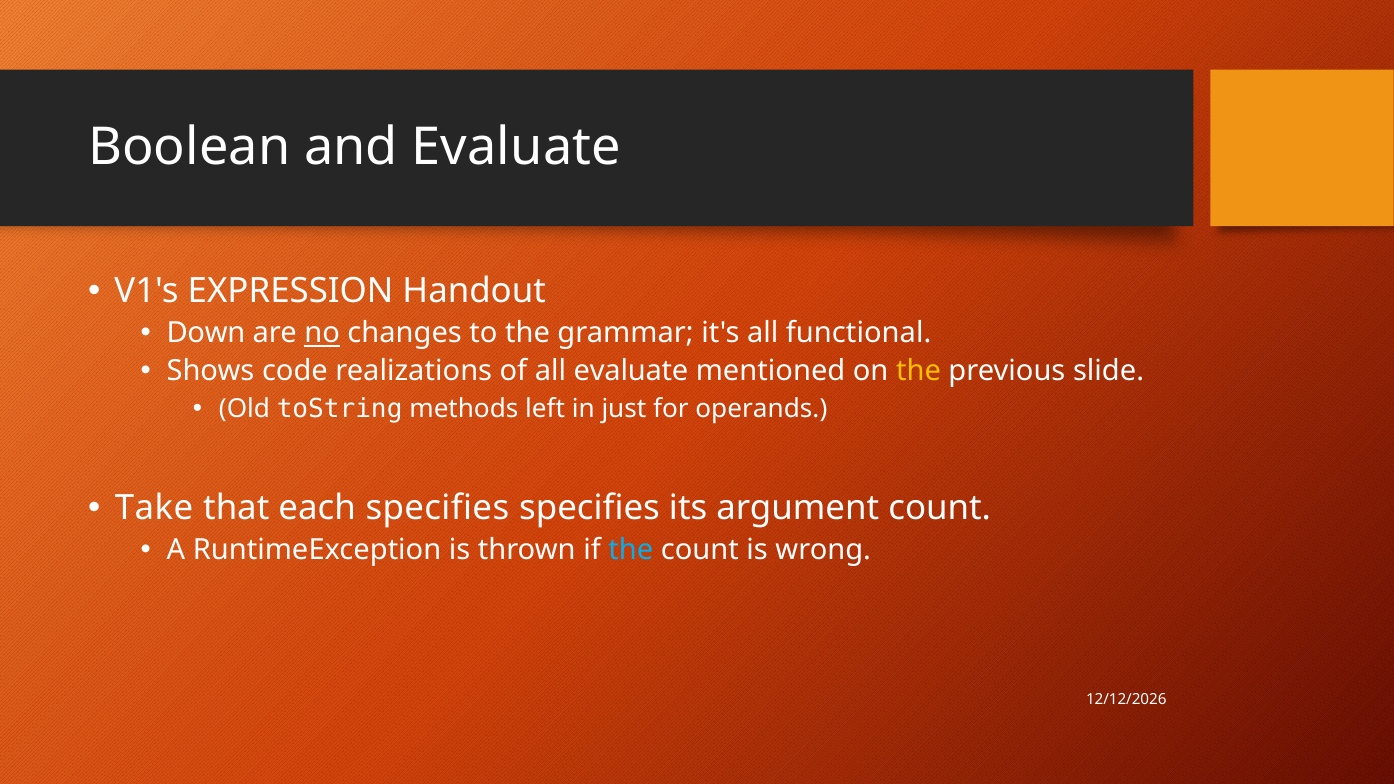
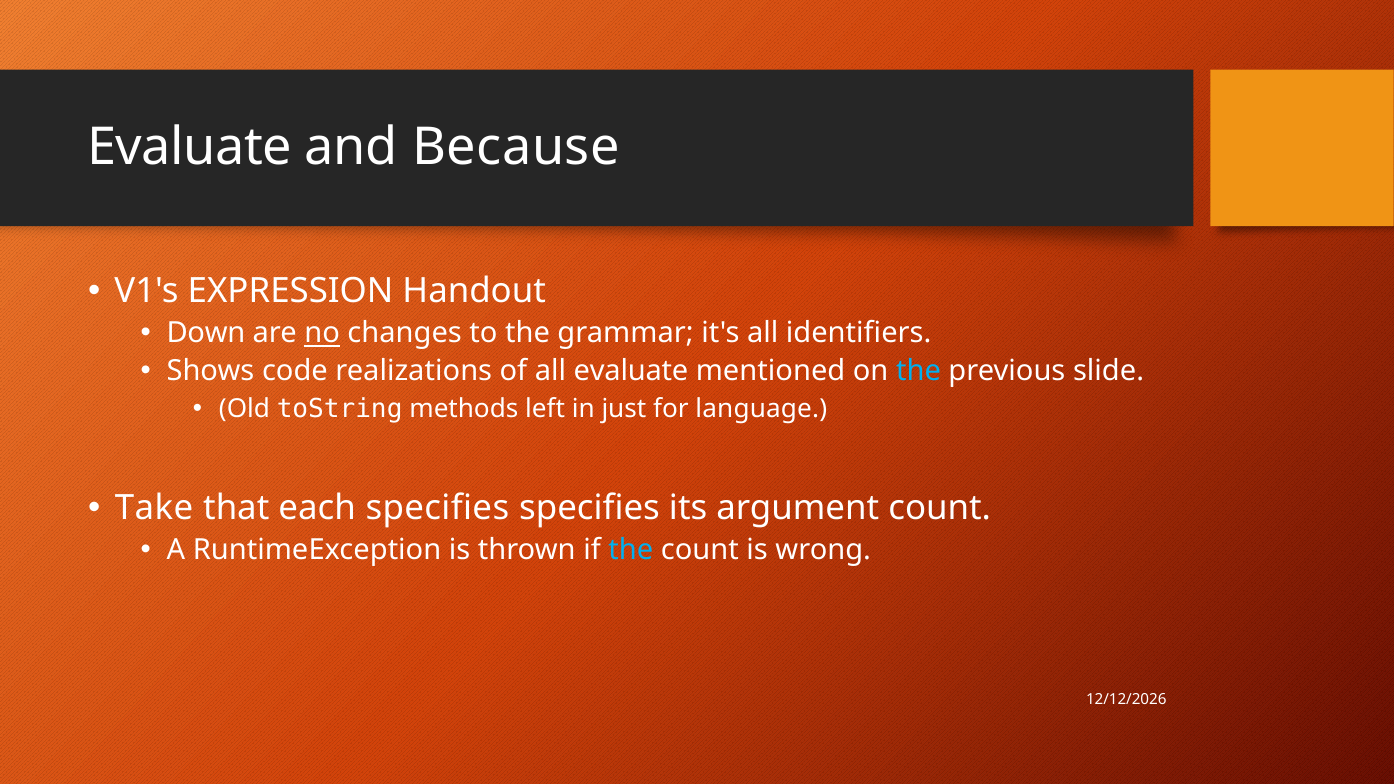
Boolean at (189, 148): Boolean -> Evaluate
and Evaluate: Evaluate -> Because
functional: functional -> identifiers
the at (919, 371) colour: yellow -> light blue
operands: operands -> language
